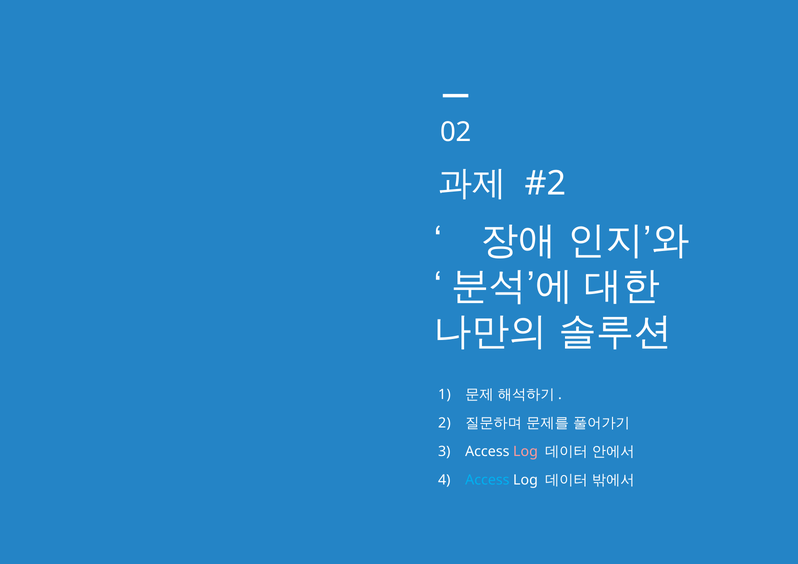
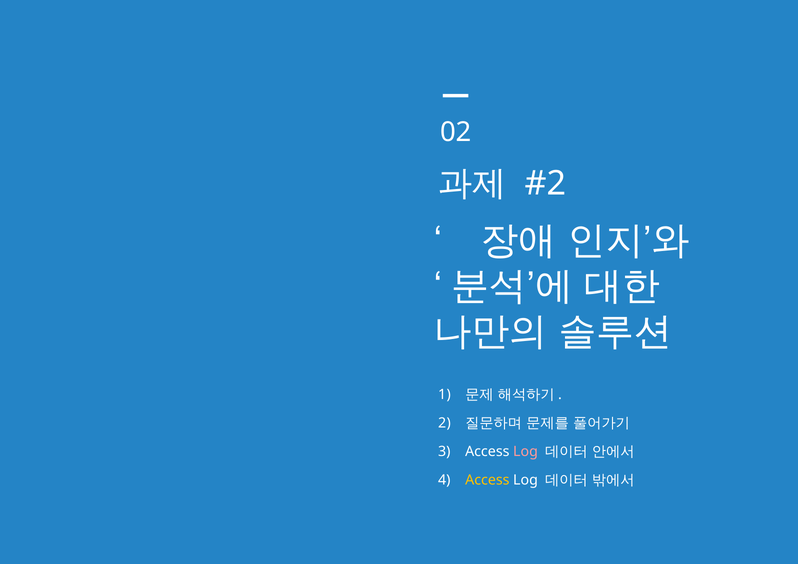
Access at (487, 480) colour: light blue -> yellow
